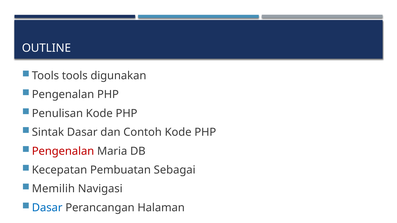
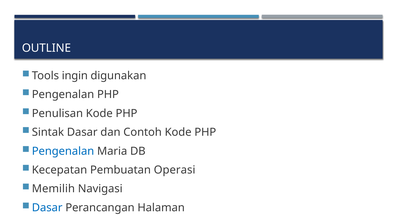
Tools tools: tools -> ingin
Pengenalan at (63, 151) colour: red -> blue
Sebagai: Sebagai -> Operasi
